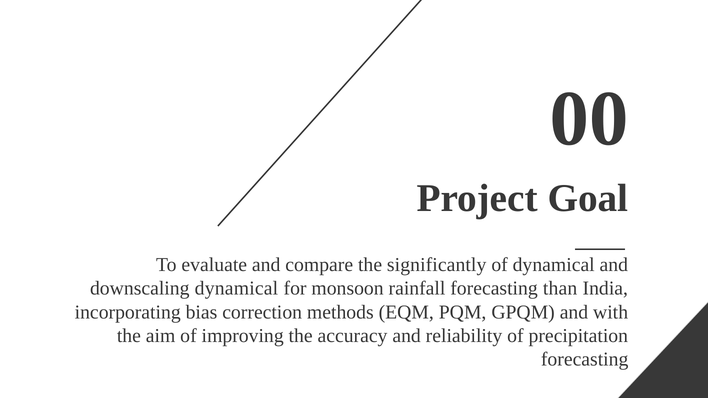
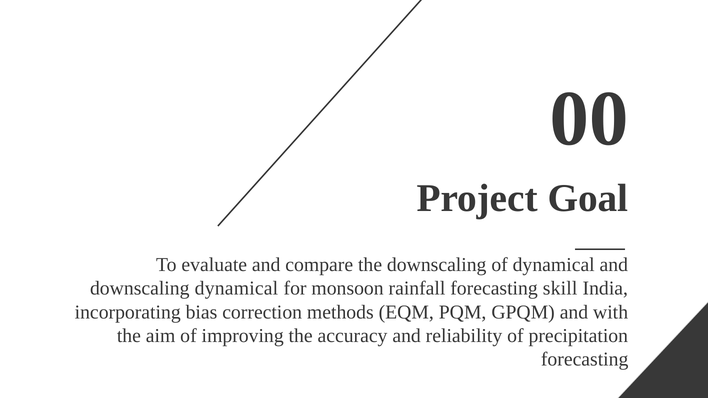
the significantly: significantly -> downscaling
than: than -> skill
